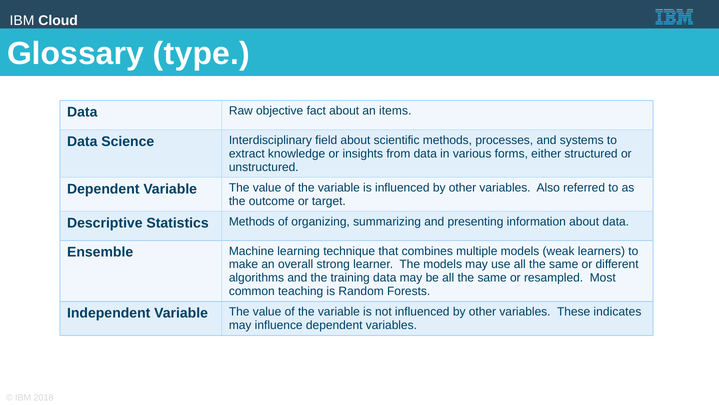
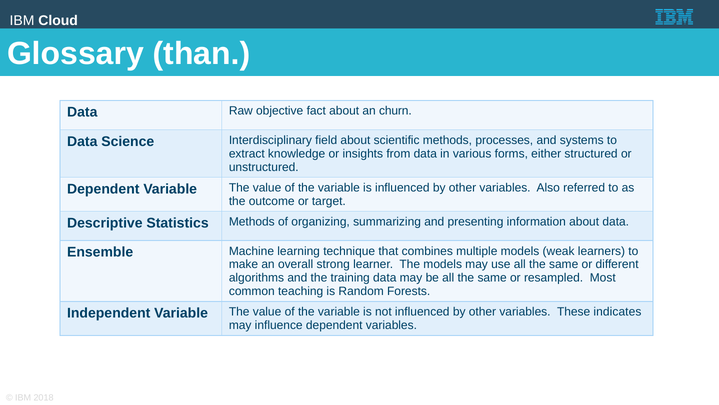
type: type -> than
items: items -> churn
